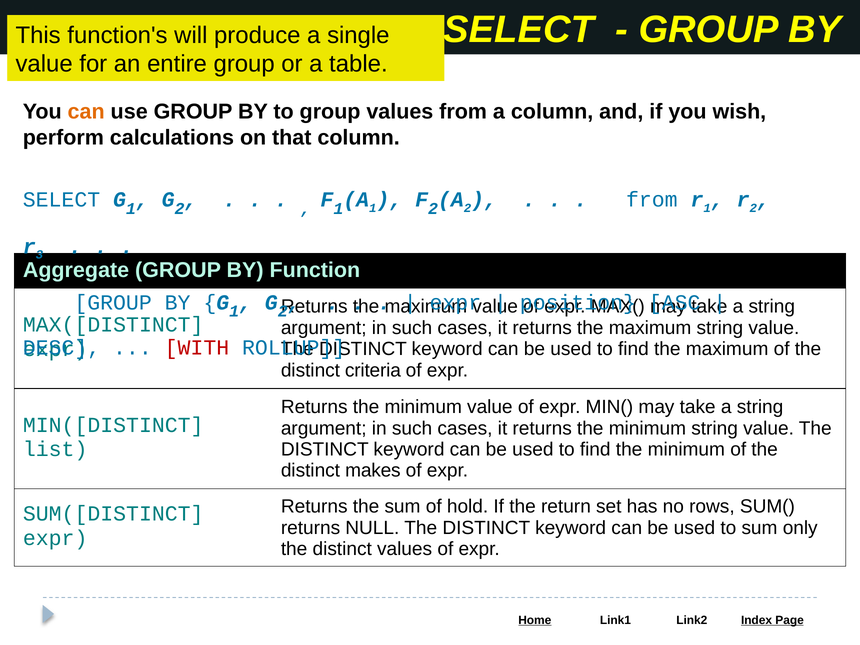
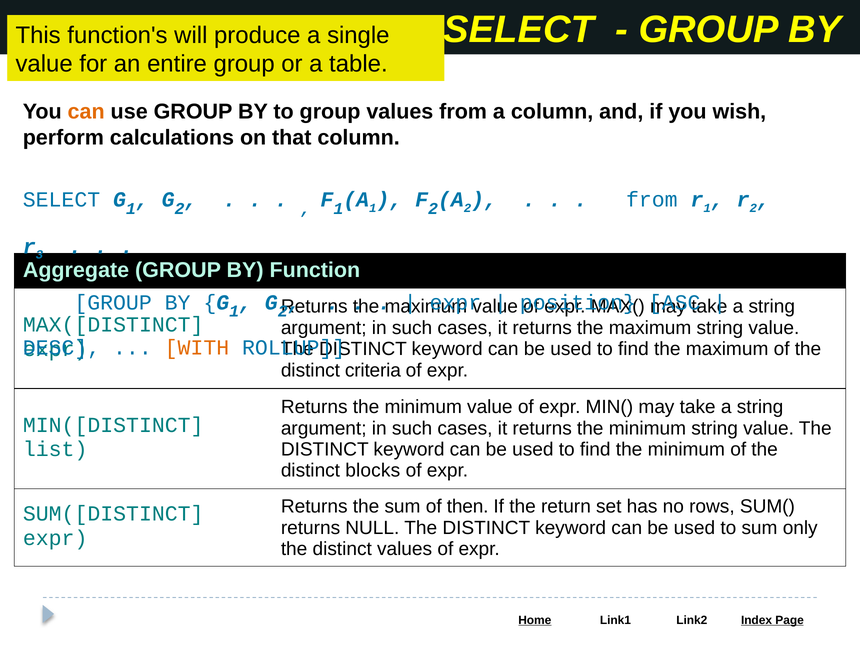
WITH colour: red -> orange
makes: makes -> blocks
hold: hold -> then
